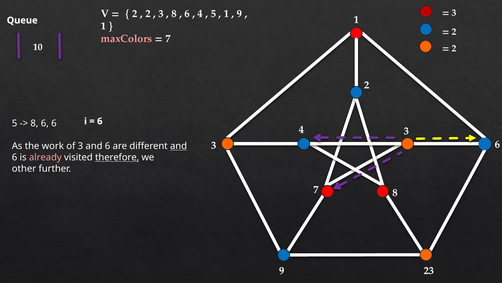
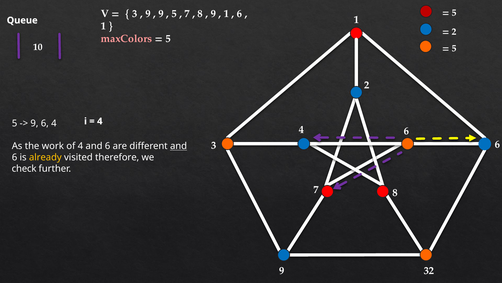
3 at (454, 13): 3 -> 5
2 at (135, 14): 2 -> 3
2 at (148, 14): 2 -> 9
3 at (161, 14): 3 -> 9
8 at (174, 14): 8 -> 5
6 at (187, 14): 6 -> 7
4 at (200, 14): 4 -> 8
5 at (213, 14): 5 -> 9
9 at (239, 14): 9 -> 6
7 at (168, 39): 7 -> 5
2 at (454, 48): 2 -> 5
6 at (100, 121): 6 -> 4
8 at (34, 123): 8 -> 9
6 6: 6 -> 4
4 3: 3 -> 6
of 3: 3 -> 4
already colour: pink -> yellow
therefore underline: present -> none
other: other -> check
23: 23 -> 32
